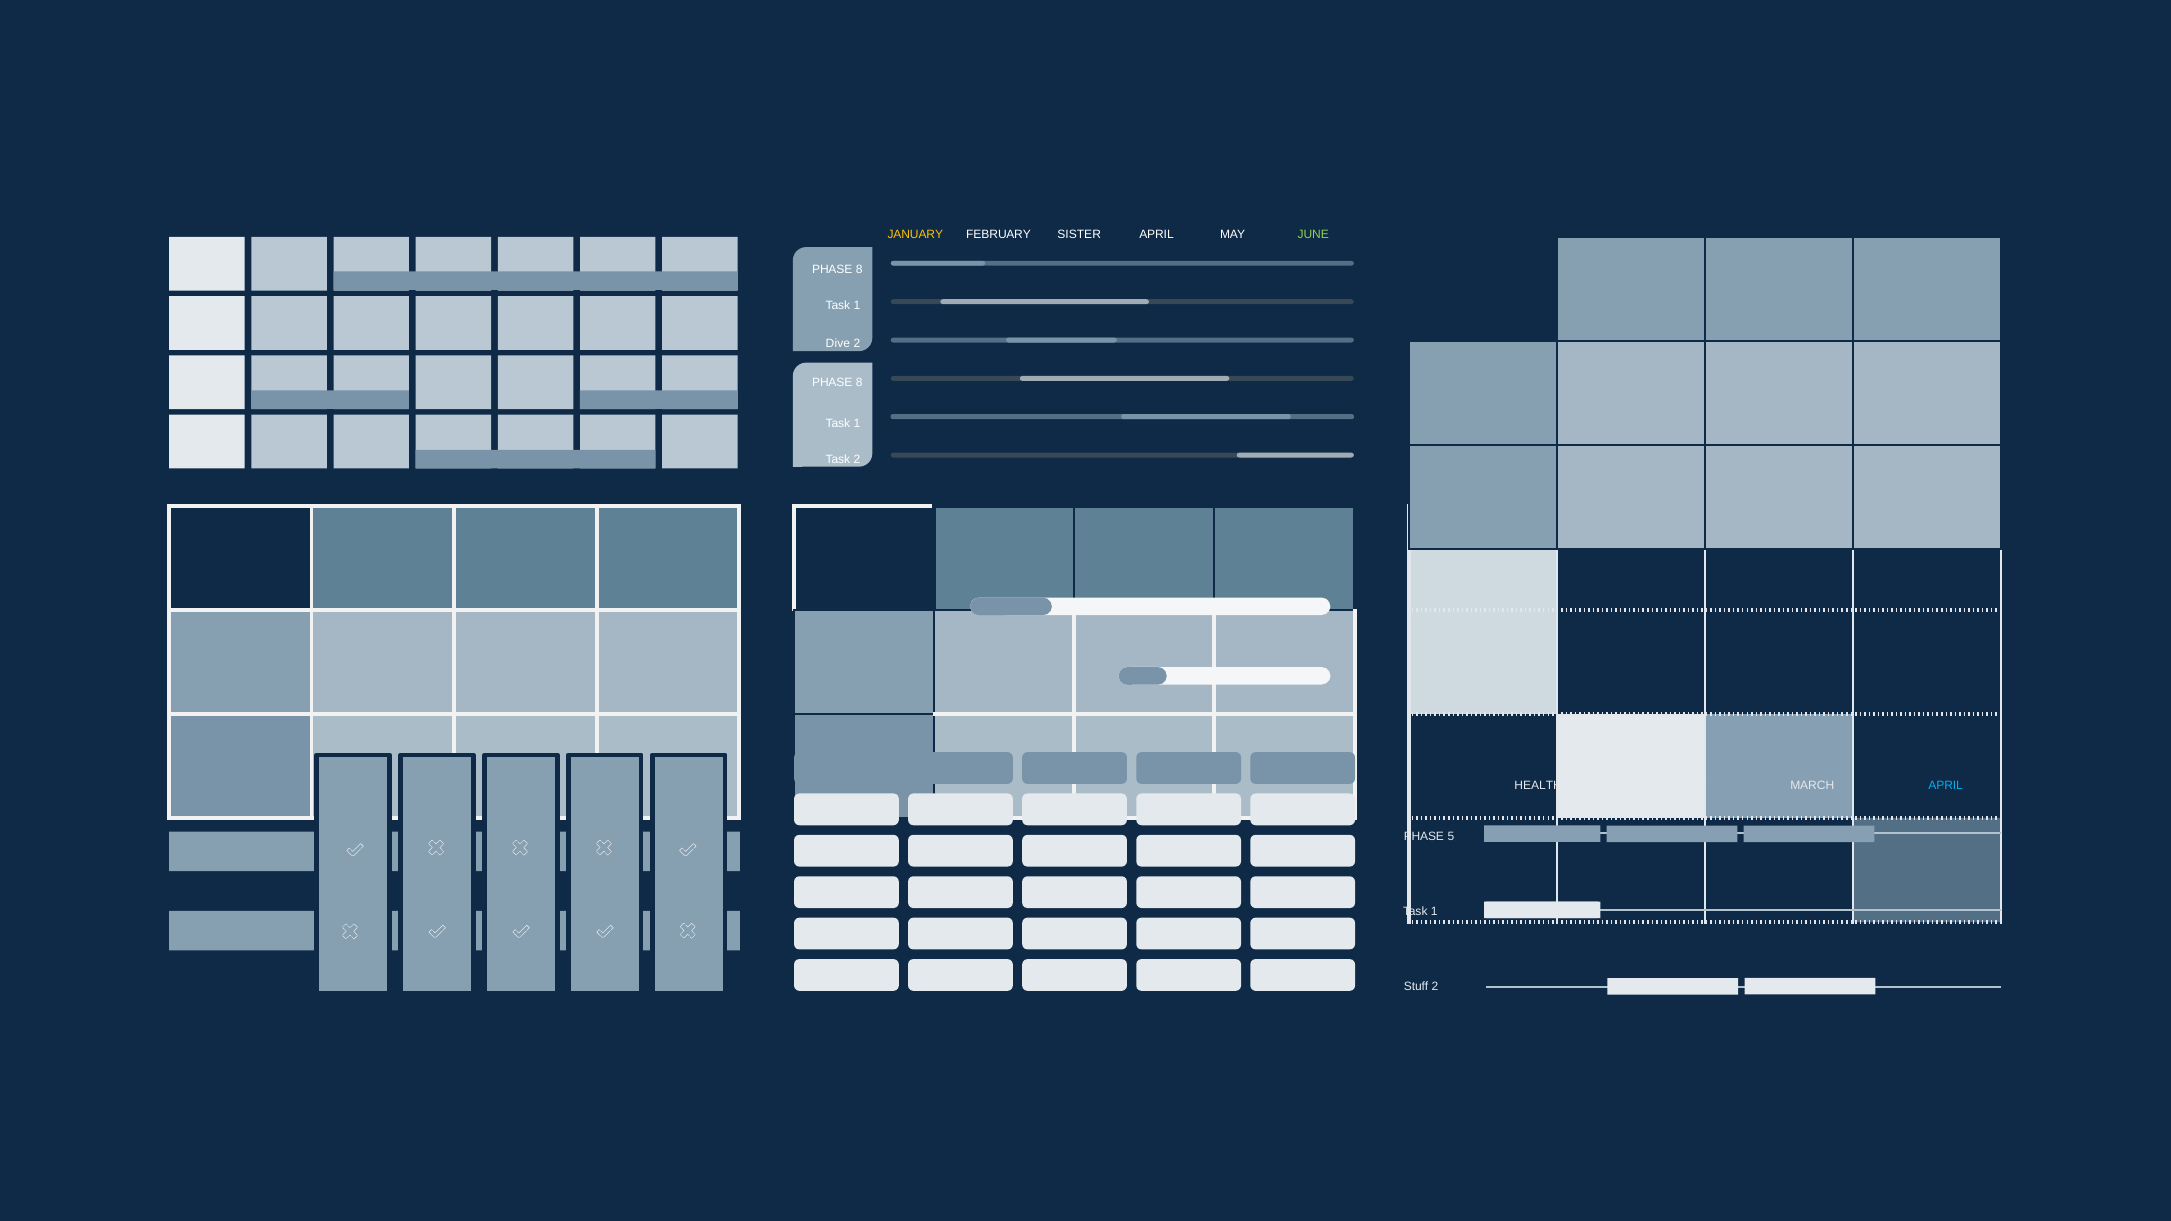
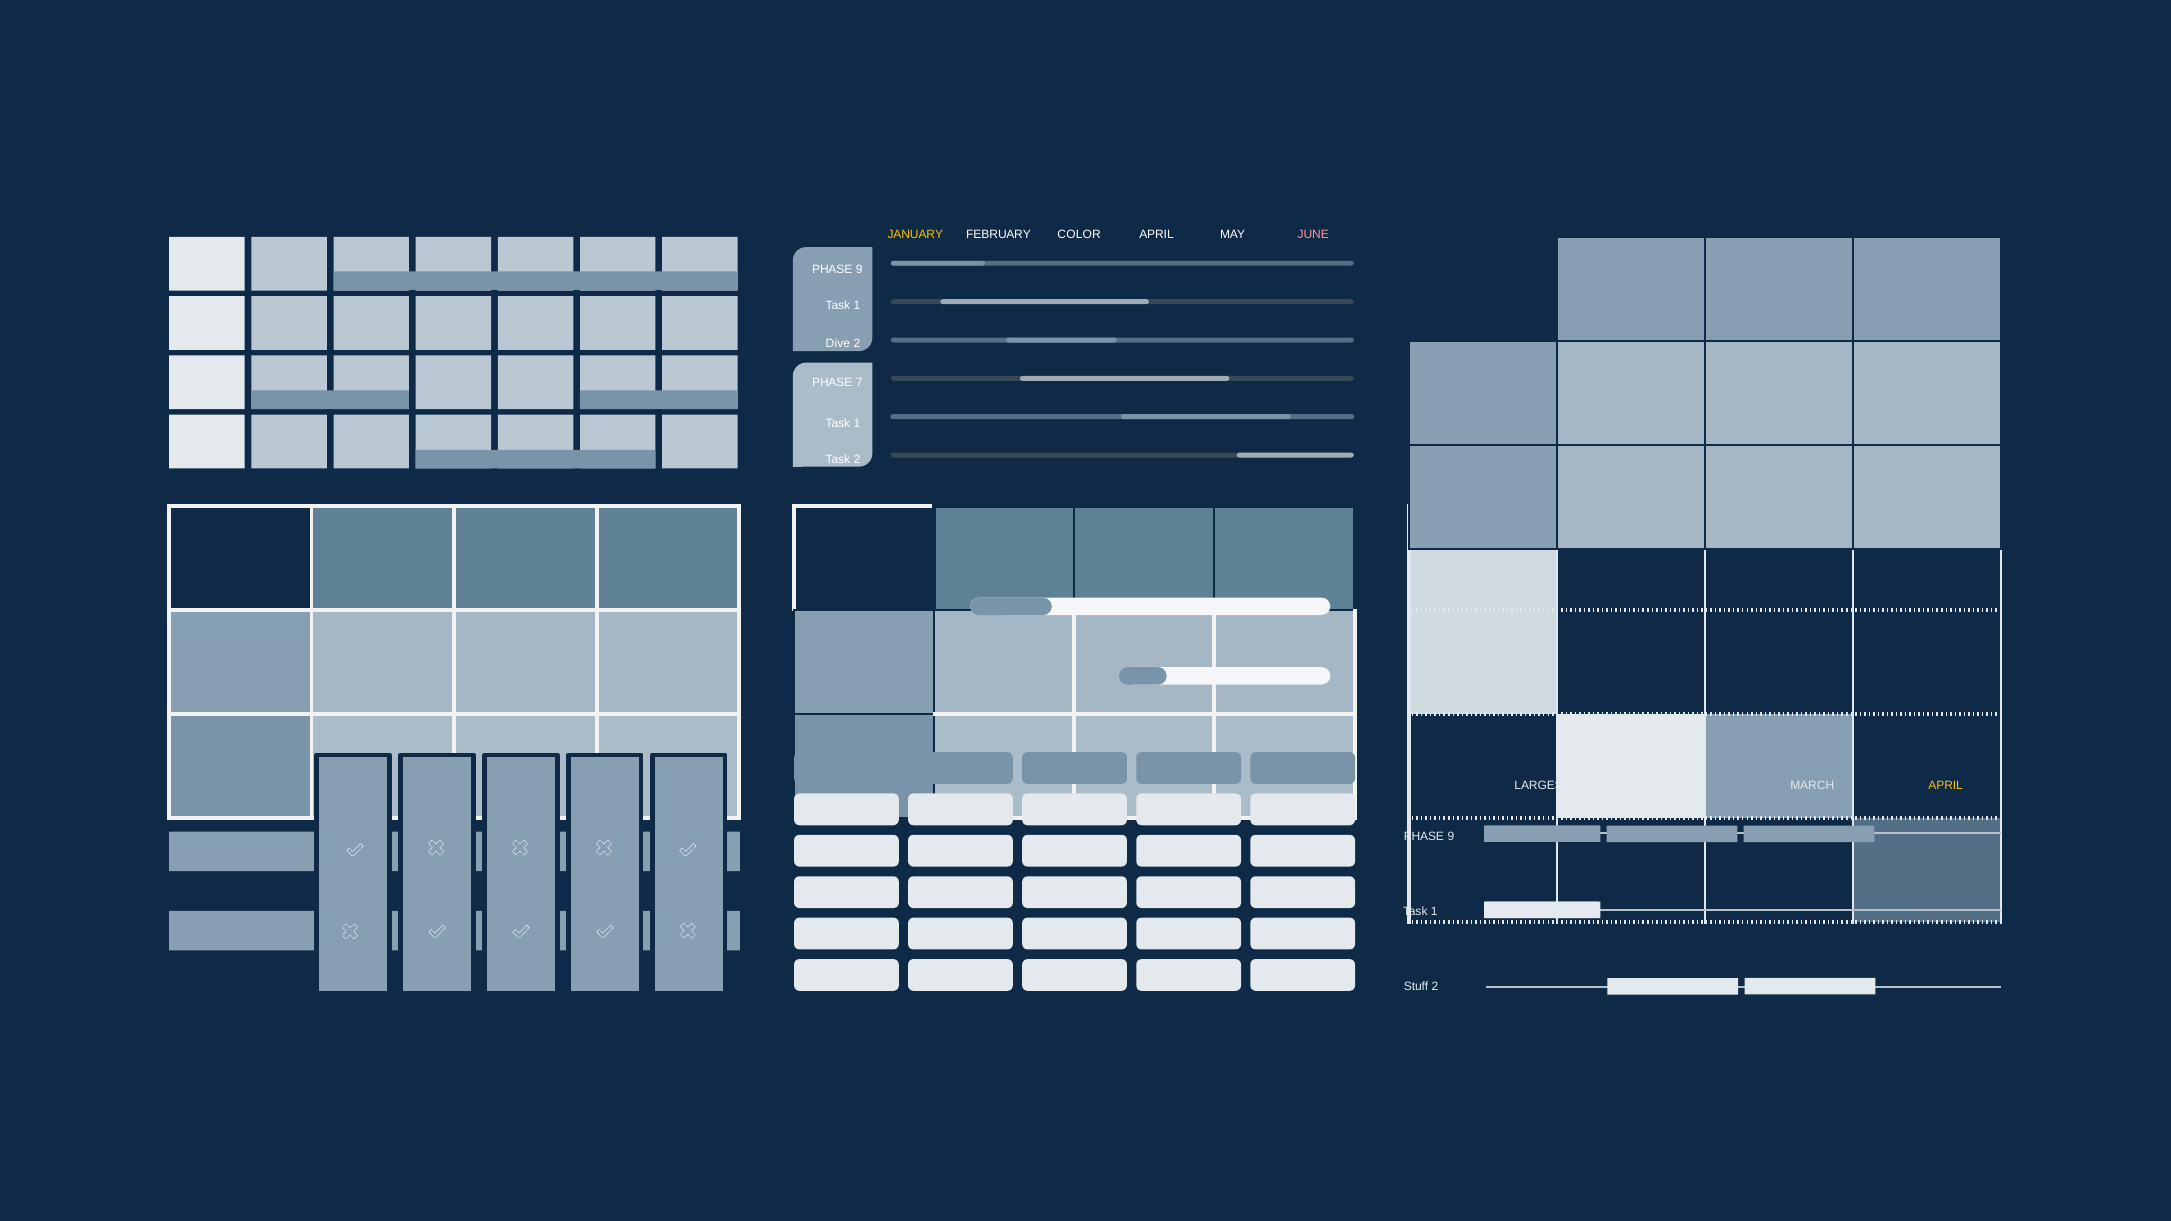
SISTER: SISTER -> COLOR
JUNE colour: light green -> pink
8 at (859, 269): 8 -> 9
8 at (859, 383): 8 -> 7
HEALTHY: HEALTHY -> LARGEST
APRIL at (1946, 786) colour: light blue -> yellow
5 at (1451, 836): 5 -> 9
